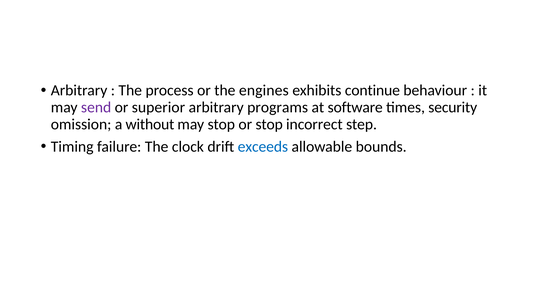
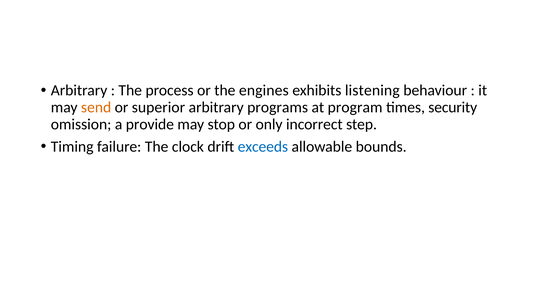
continue: continue -> listening
send colour: purple -> orange
software: software -> program
without: without -> provide
or stop: stop -> only
